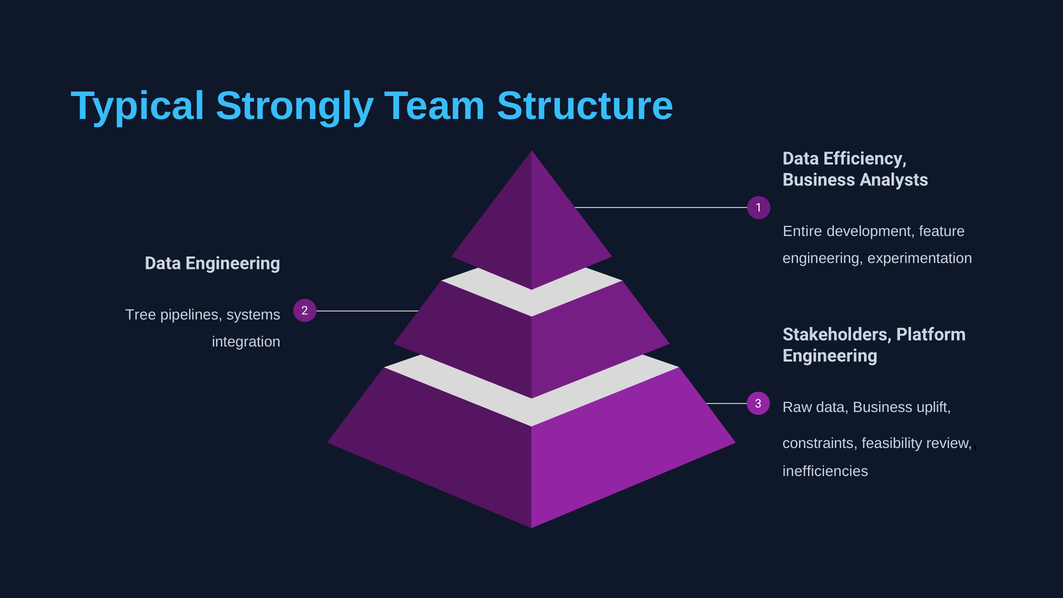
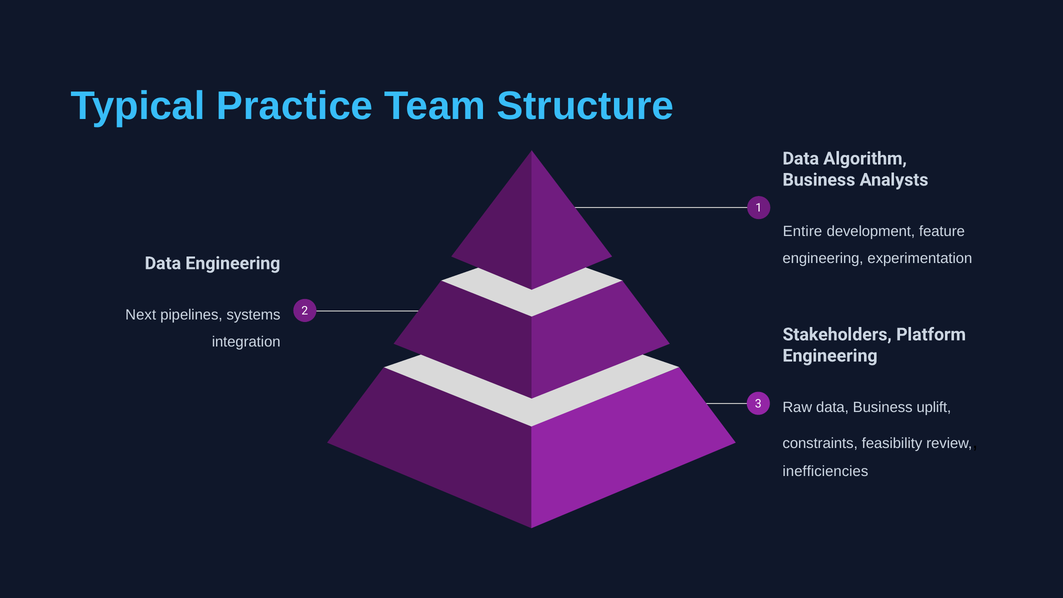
Strongly: Strongly -> Practice
Efficiency: Efficiency -> Algorithm
Tree: Tree -> Next
